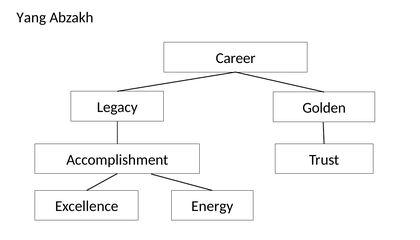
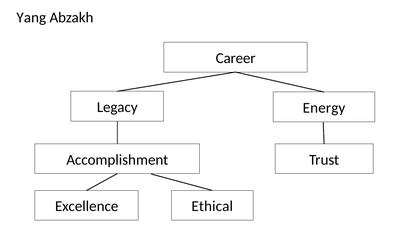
Golden: Golden -> Energy
Energy: Energy -> Ethical
